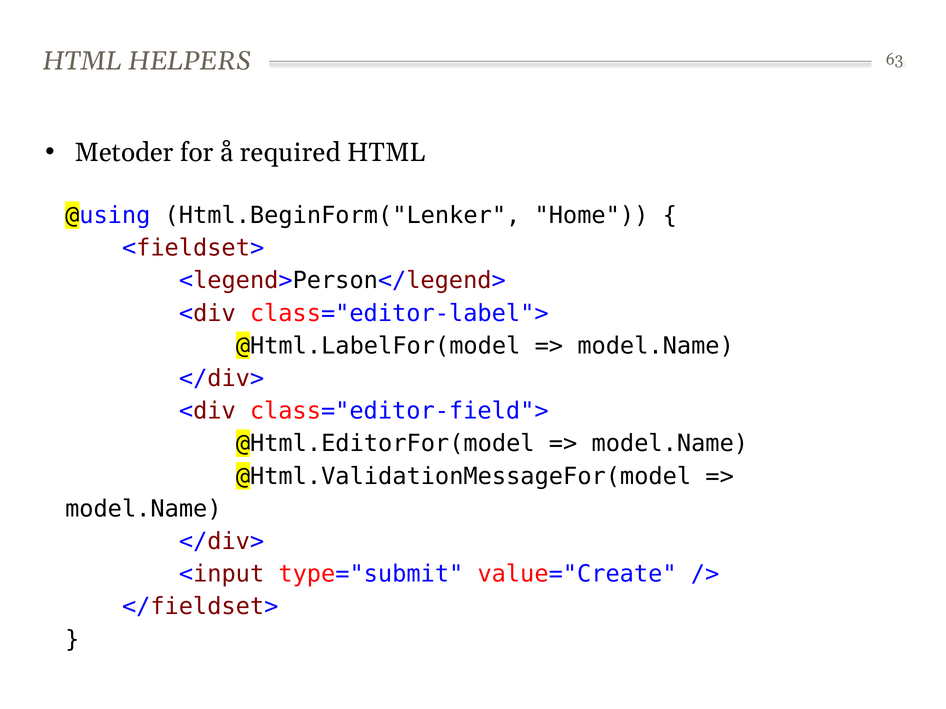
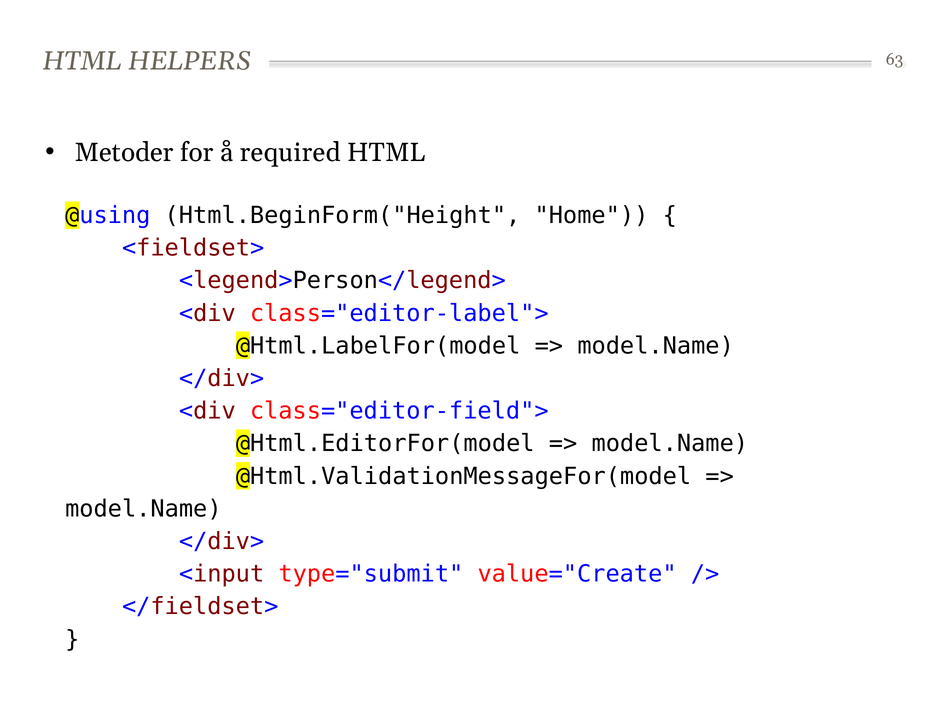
Html.BeginForm("Lenker: Html.BeginForm("Lenker -> Html.BeginForm("Height
